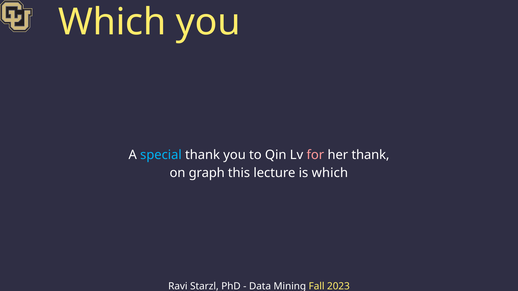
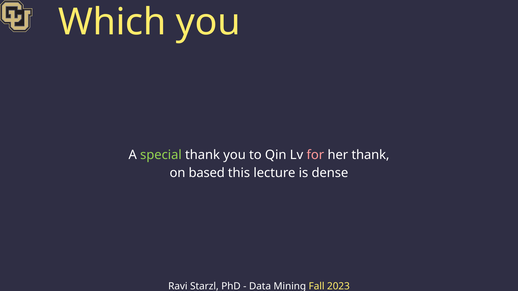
special colour: light blue -> light green
graph: graph -> based
is which: which -> dense
